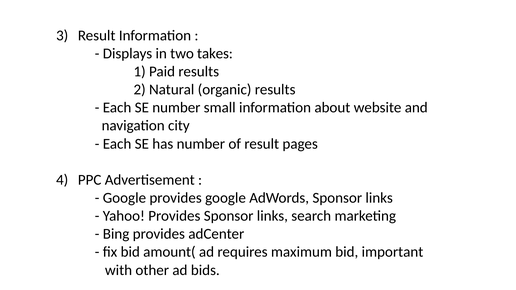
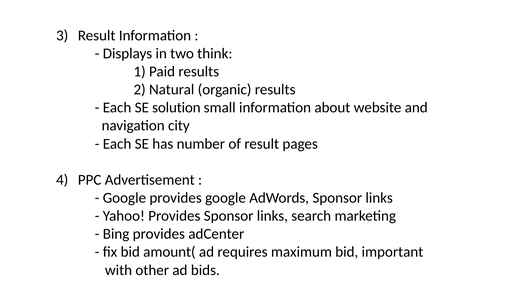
takes: takes -> think
SE number: number -> solution
